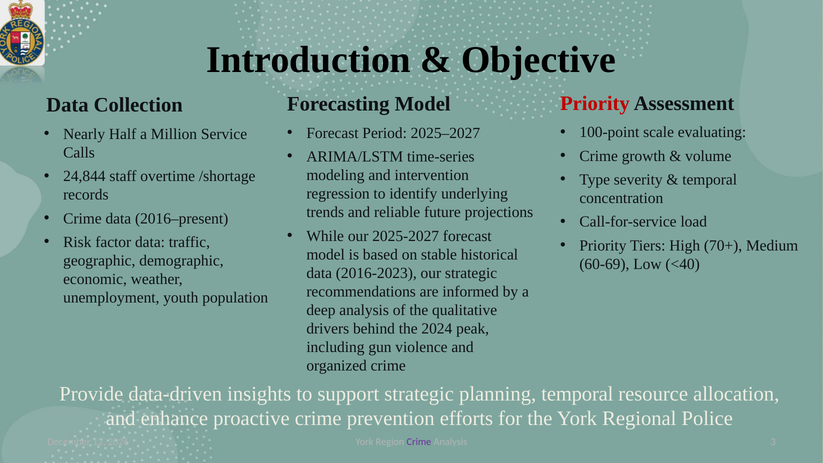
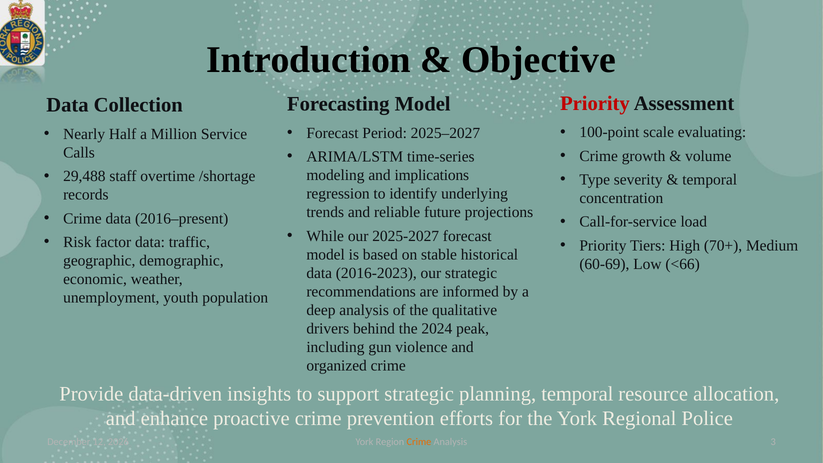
intervention: intervention -> implications
24,844: 24,844 -> 29,488
<40: <40 -> <66
Crime at (419, 442) colour: purple -> orange
